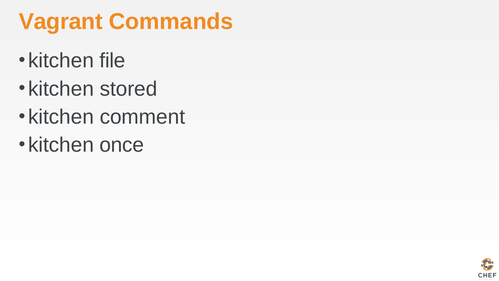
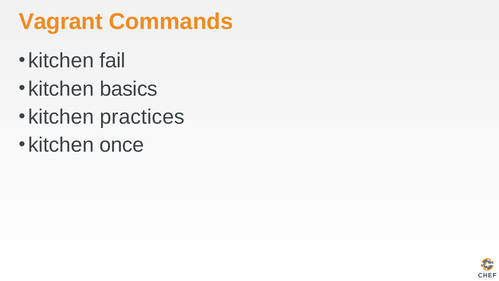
file: file -> fail
stored: stored -> basics
comment: comment -> practices
